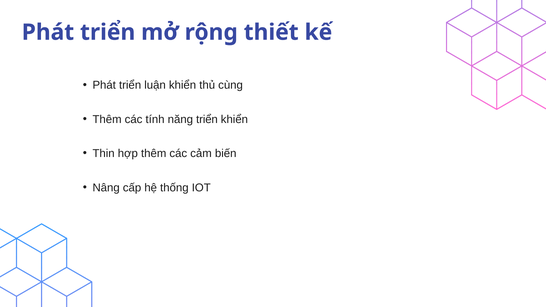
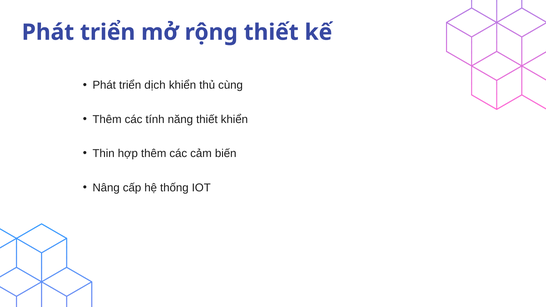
luận: luận -> dịch
năng triển: triển -> thiết
